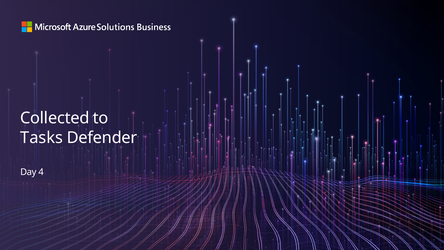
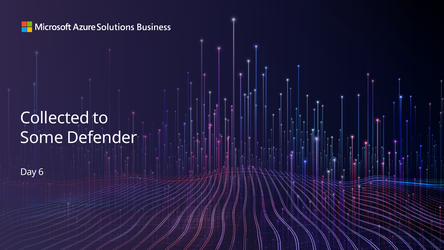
Tasks: Tasks -> Some
4: 4 -> 6
